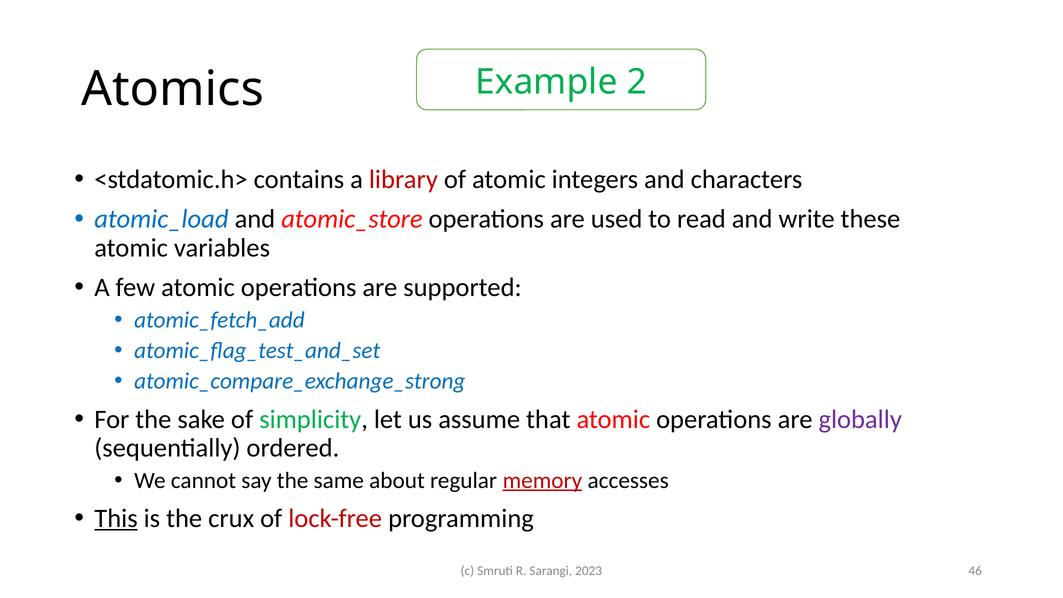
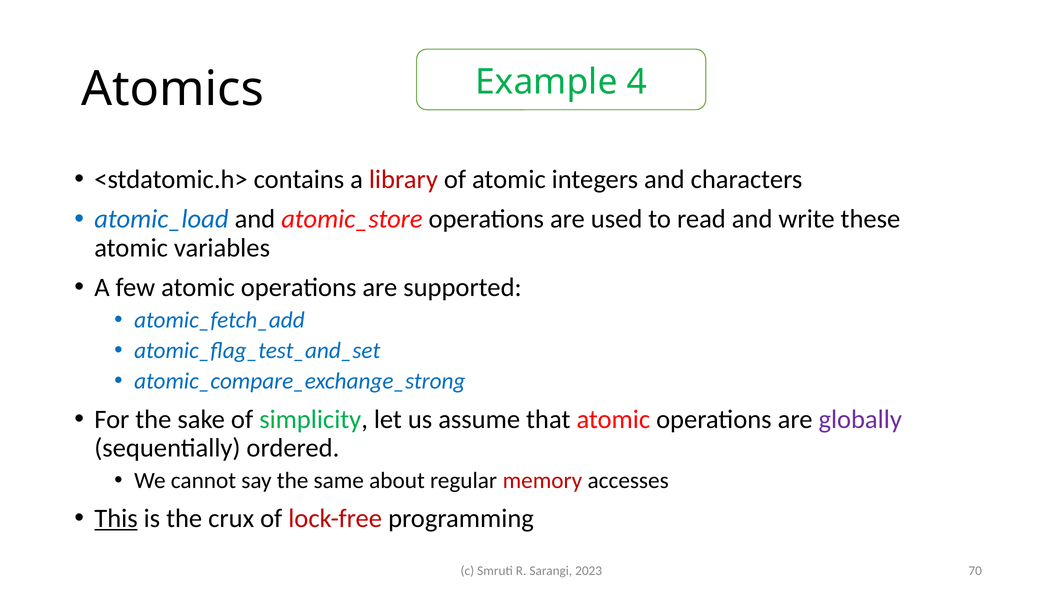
2: 2 -> 4
memory underline: present -> none
46: 46 -> 70
